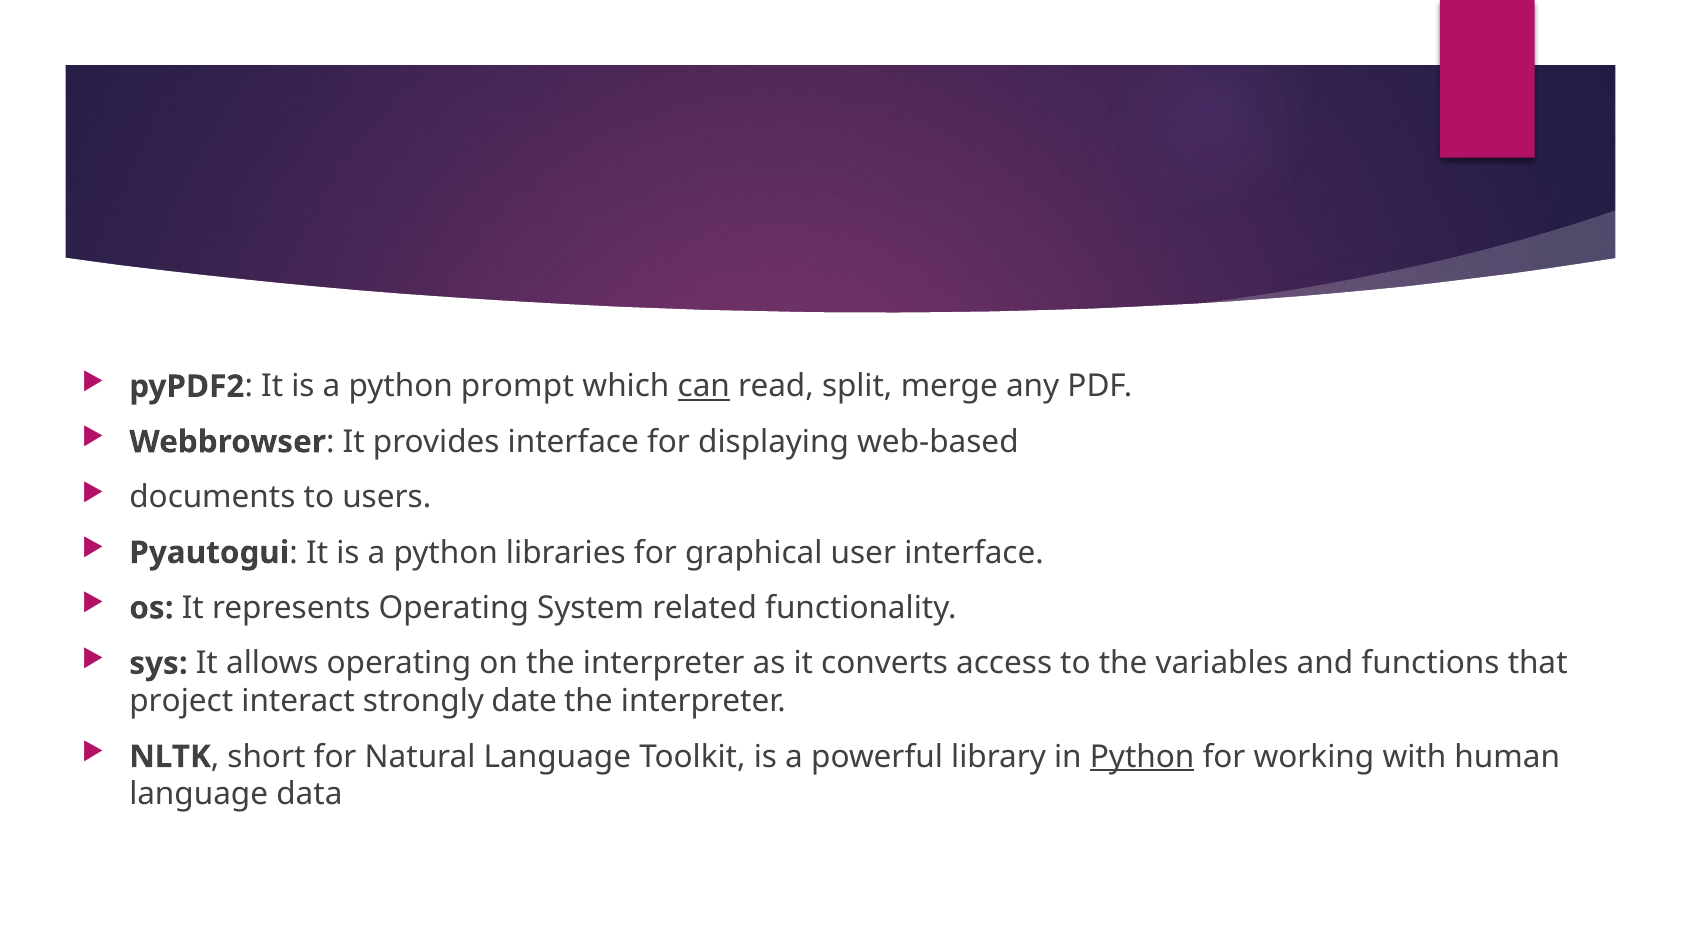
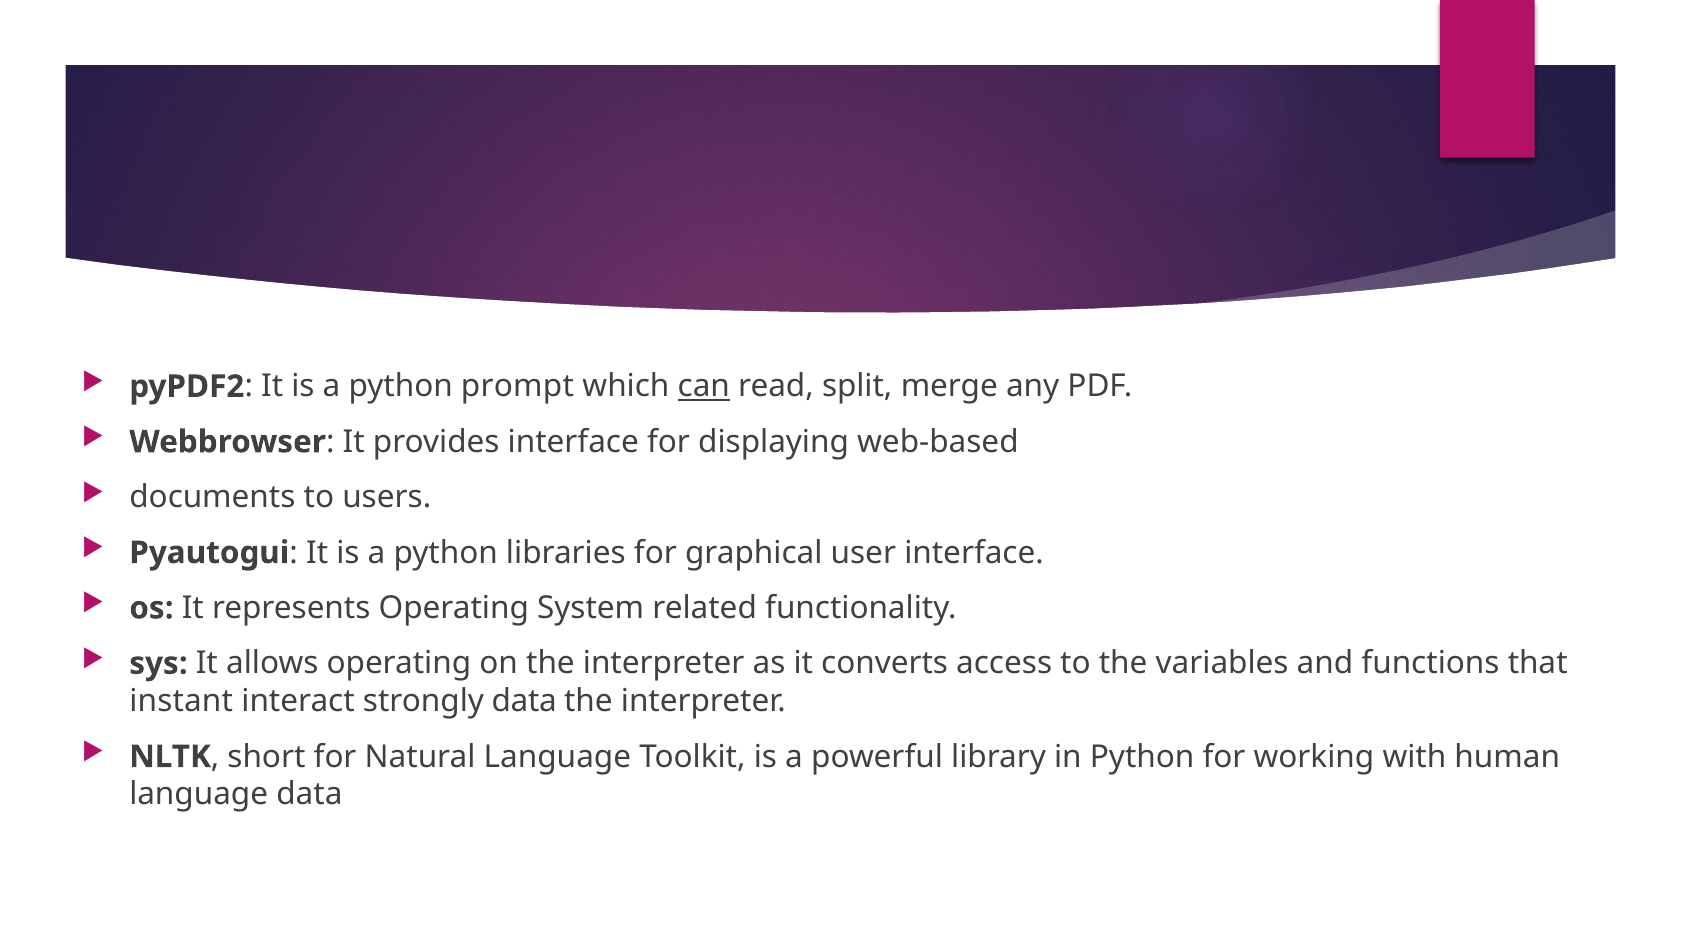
project: project -> instant
strongly date: date -> data
Python at (1142, 757) underline: present -> none
